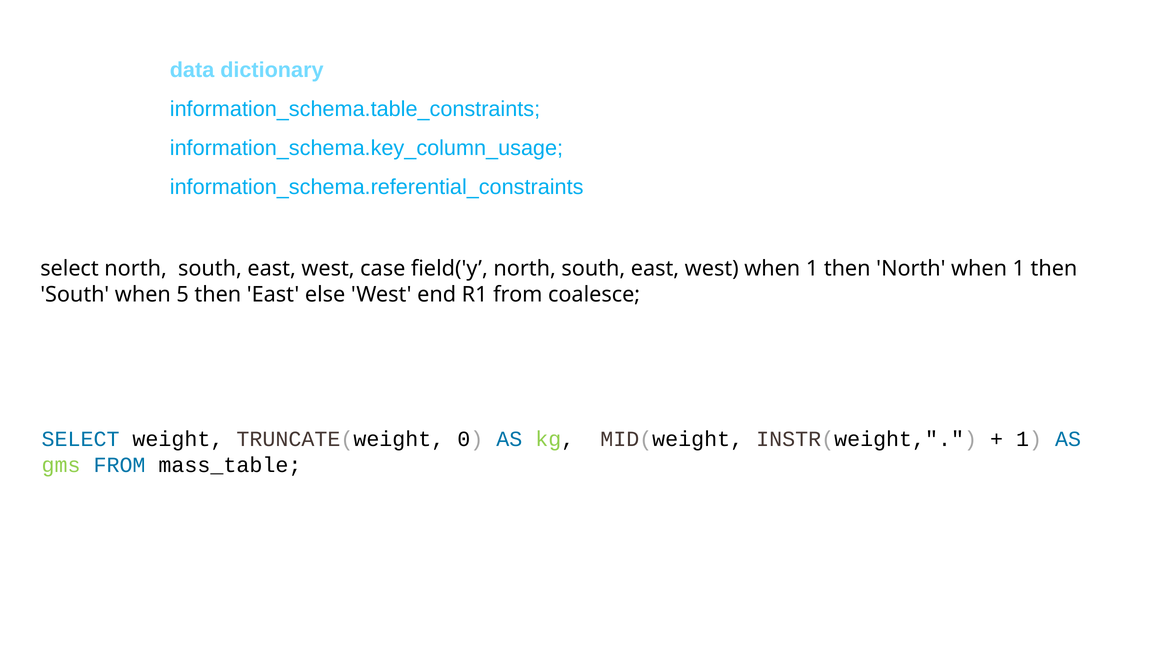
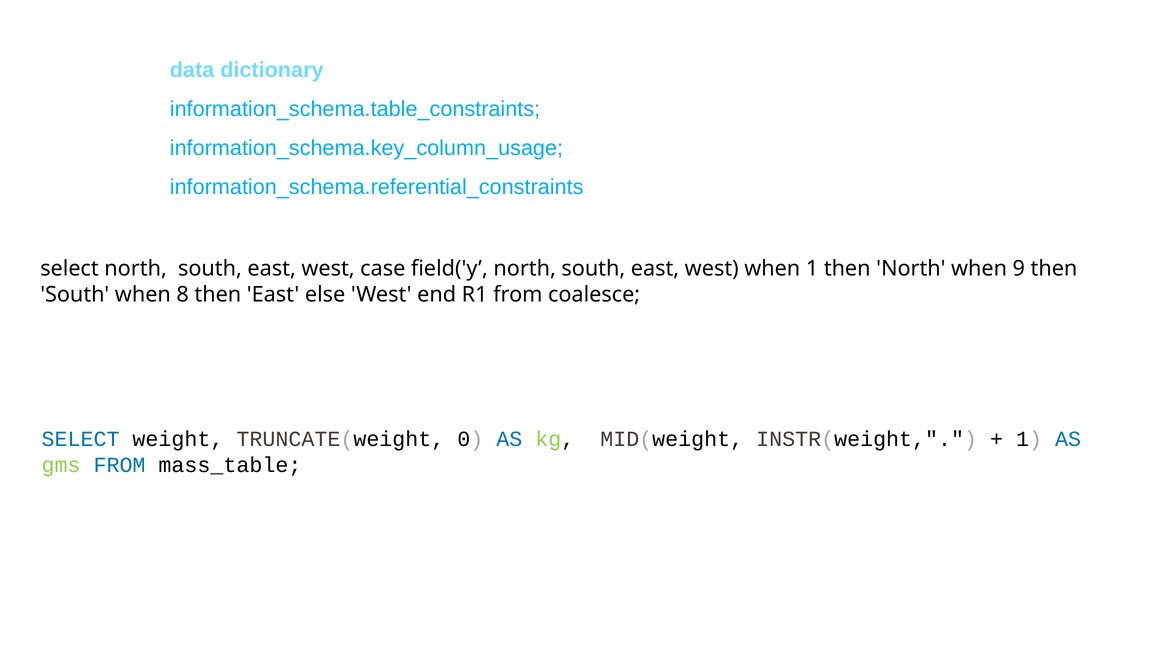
North when 1: 1 -> 9
5: 5 -> 8
